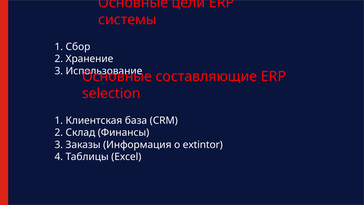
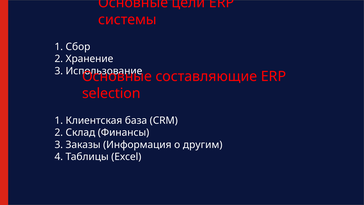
extintor: extintor -> другим
